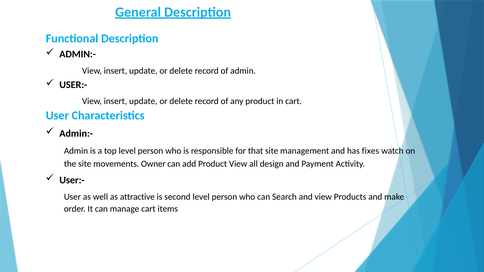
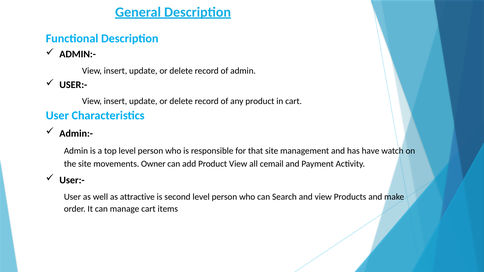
fixes: fixes -> have
design: design -> cemail
